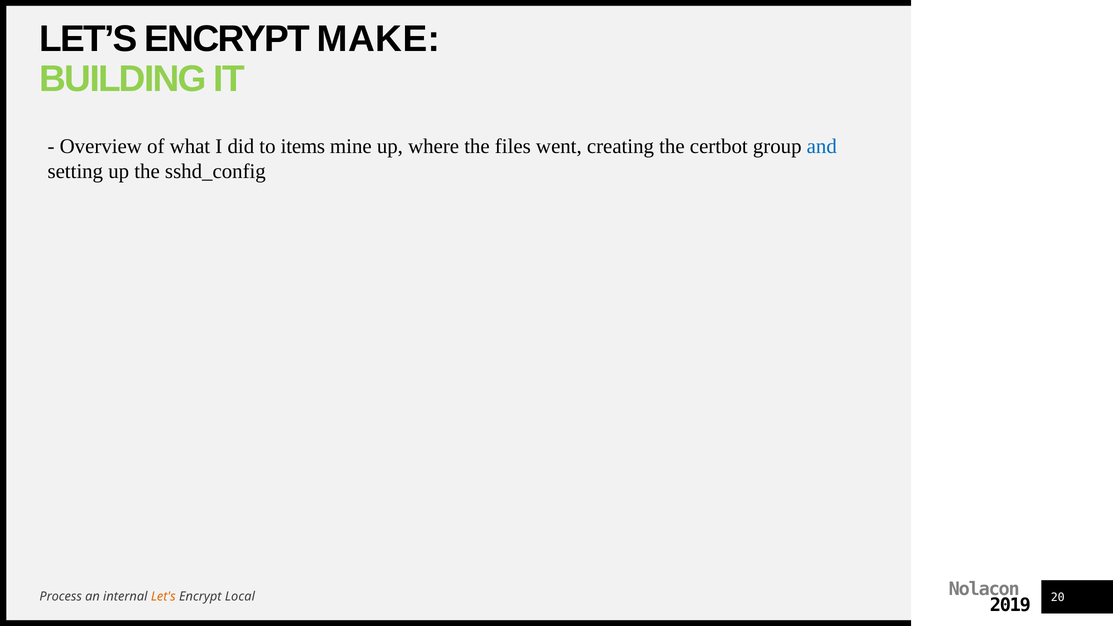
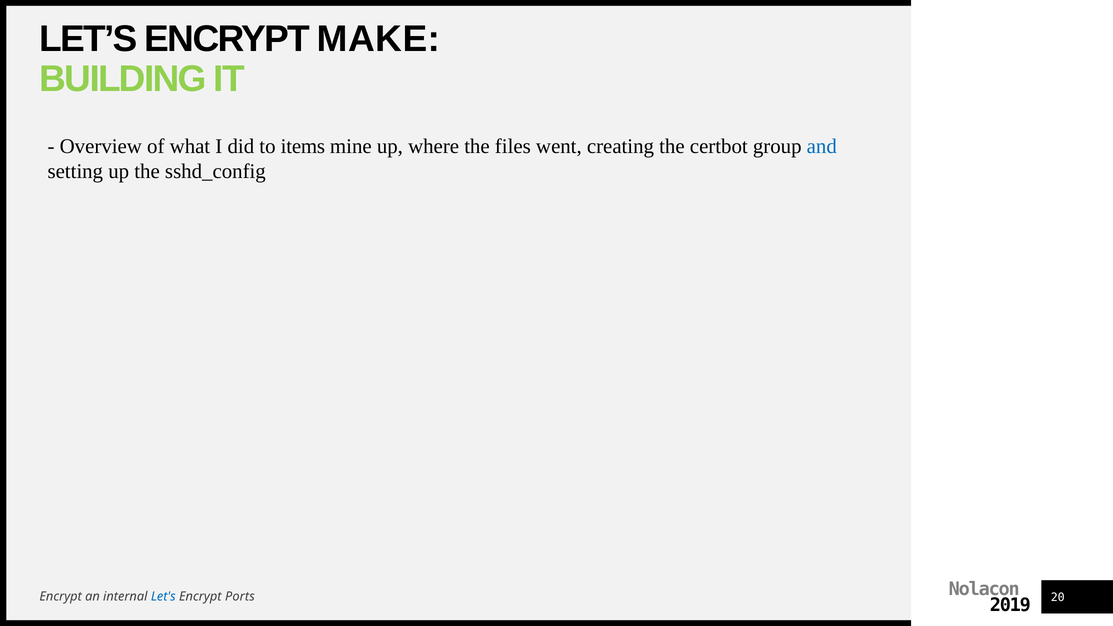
Process at (61, 597): Process -> Encrypt
Let's colour: orange -> blue
Local: Local -> Ports
